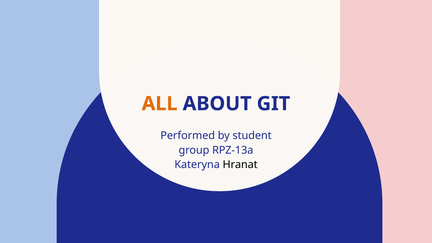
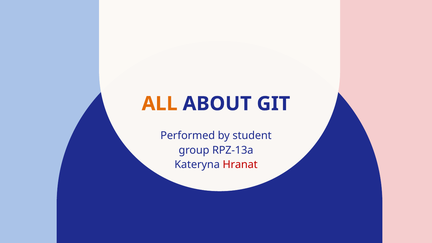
Hranat colour: black -> red
